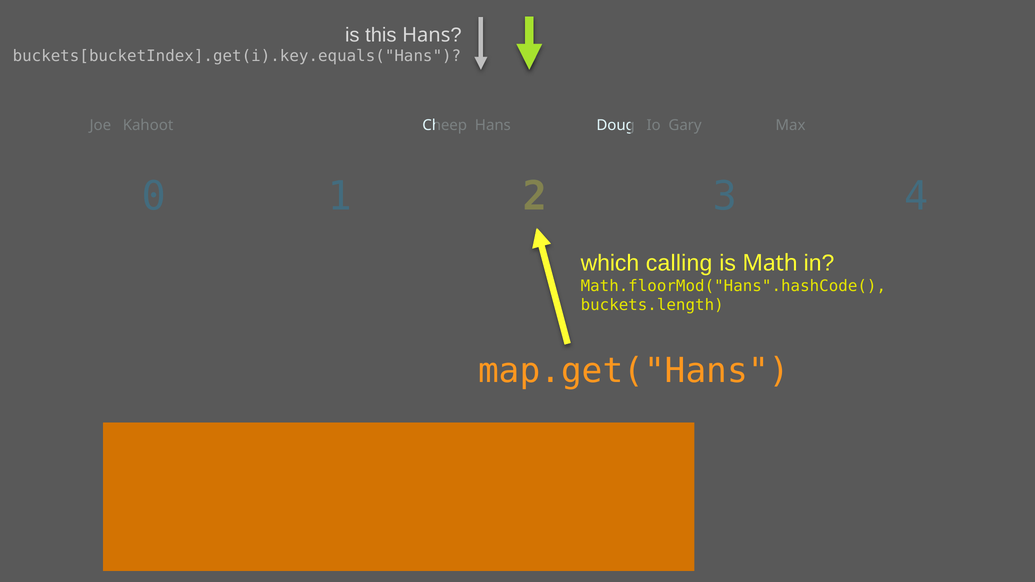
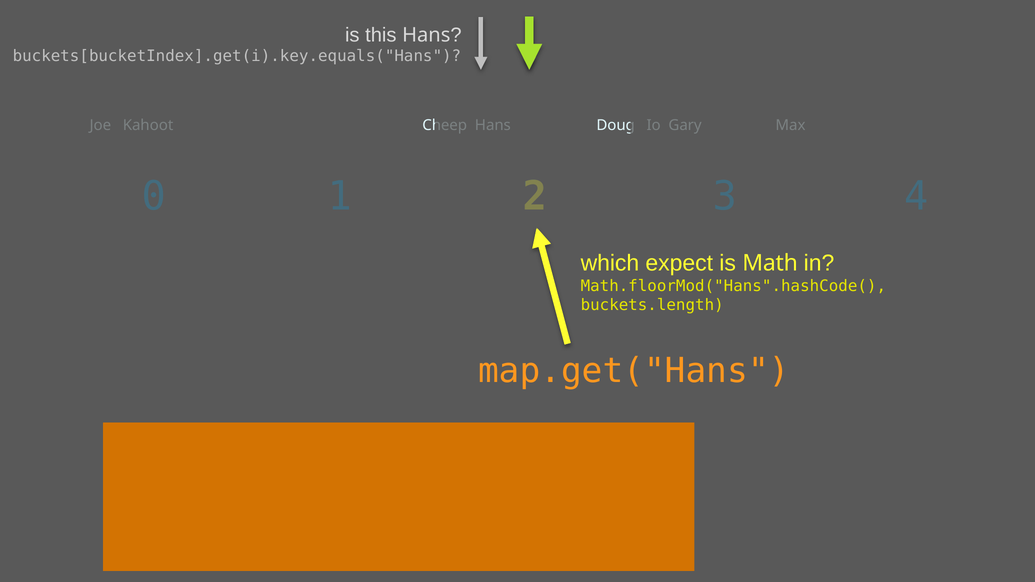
calling: calling -> expect
